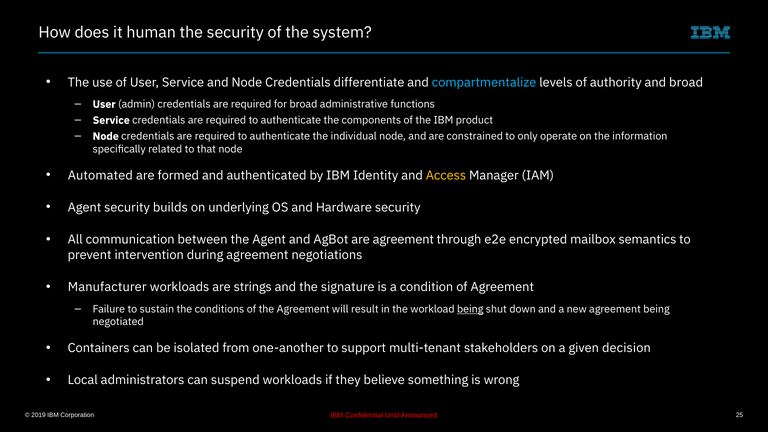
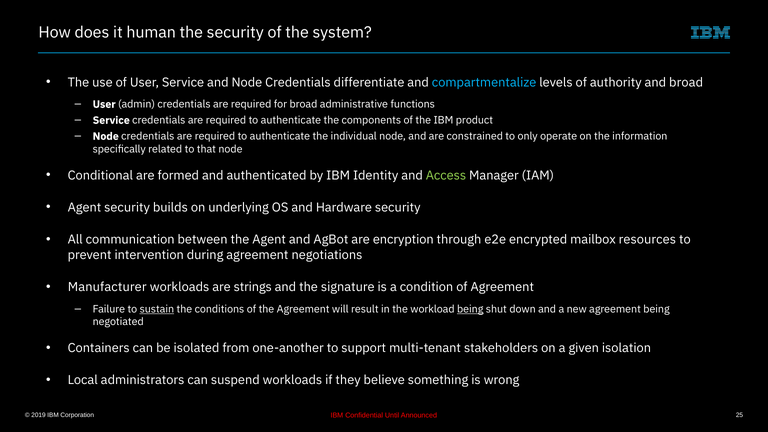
Automated: Automated -> Conditional
Access colour: yellow -> light green
are agreement: agreement -> encryption
semantics: semantics -> resources
sustain underline: none -> present
decision: decision -> isolation
